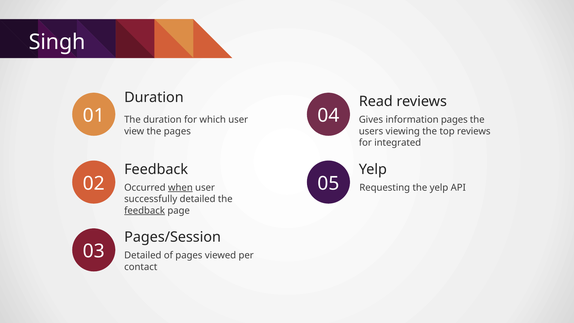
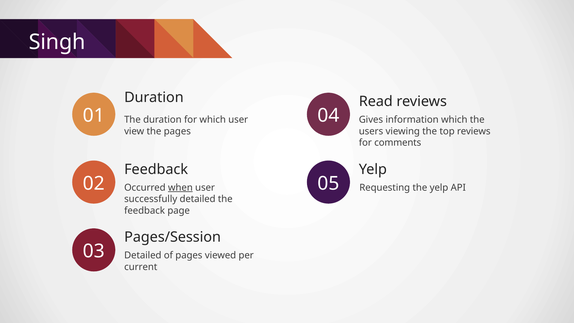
information pages: pages -> which
integrated: integrated -> comments
feedback at (145, 211) underline: present -> none
contact: contact -> current
